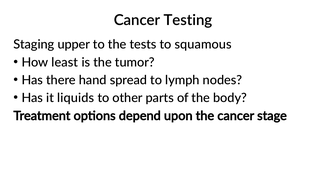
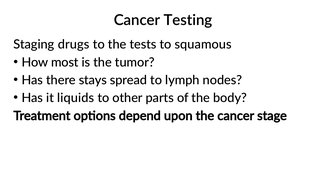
upper: upper -> drugs
least: least -> most
hand: hand -> stays
